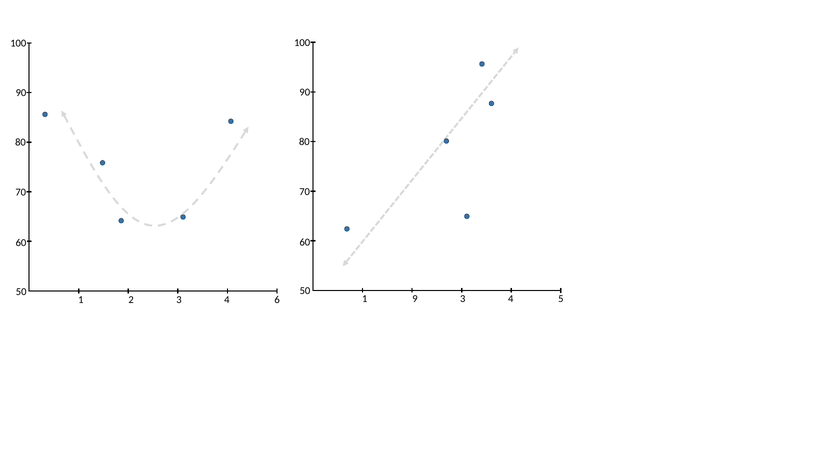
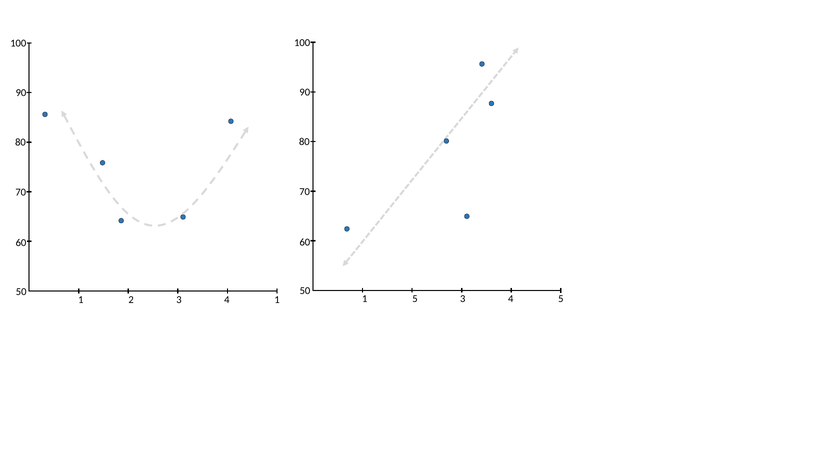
1 9: 9 -> 5
4 6: 6 -> 1
